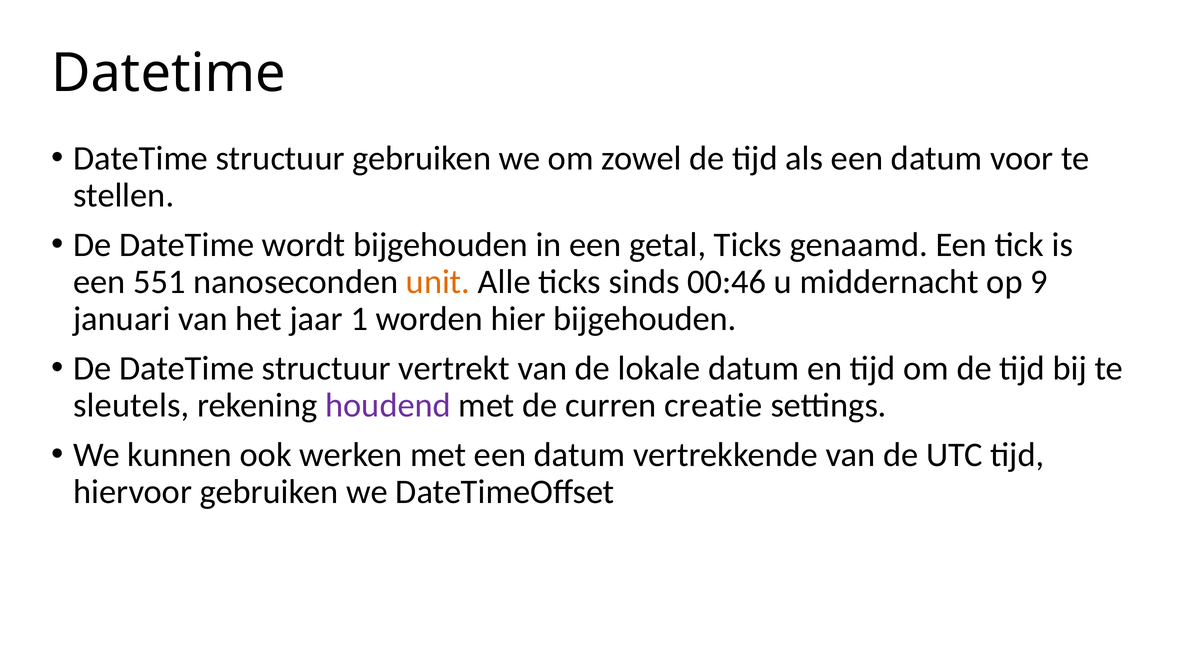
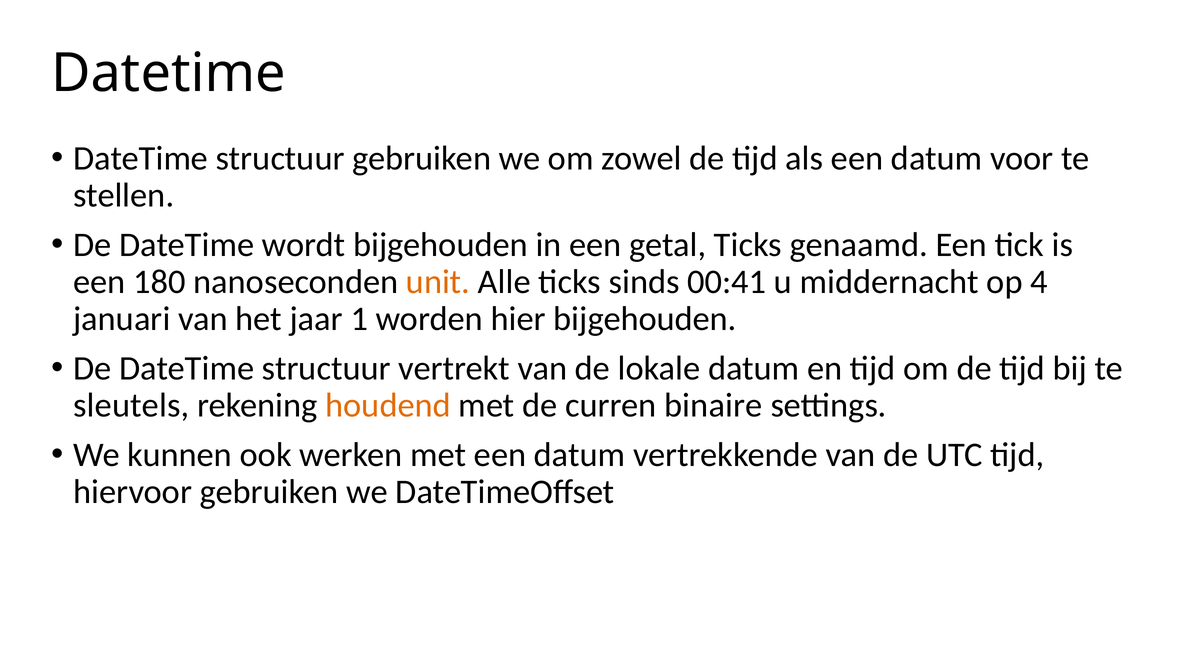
551: 551 -> 180
00:46: 00:46 -> 00:41
9: 9 -> 4
houdend colour: purple -> orange
creatie: creatie -> binaire
